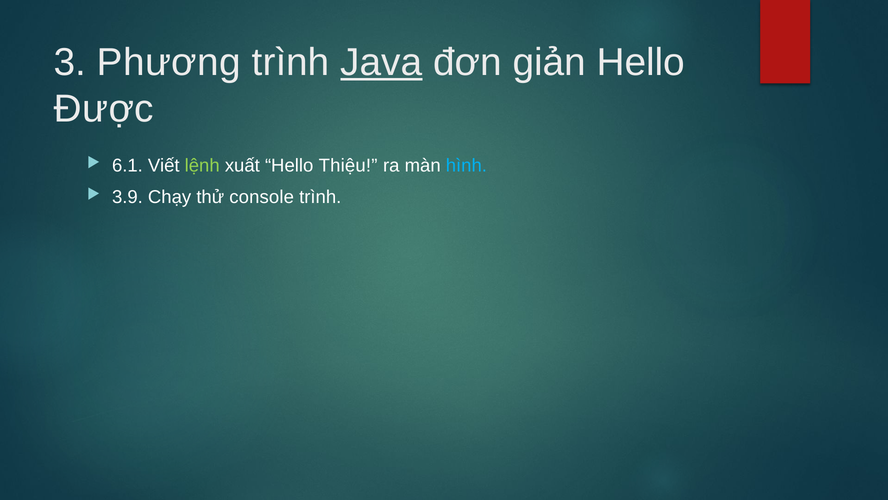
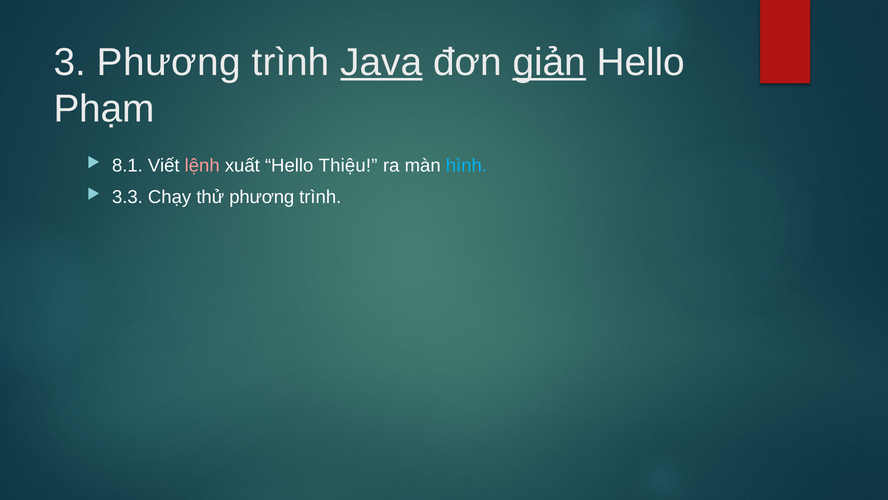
giản underline: none -> present
Được: Được -> Phạm
6.1: 6.1 -> 8.1
lệnh colour: light green -> pink
3.9: 3.9 -> 3.3
thử console: console -> phương
